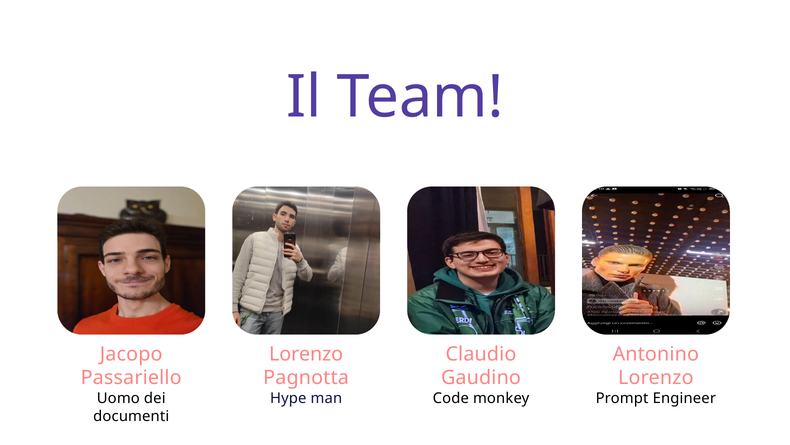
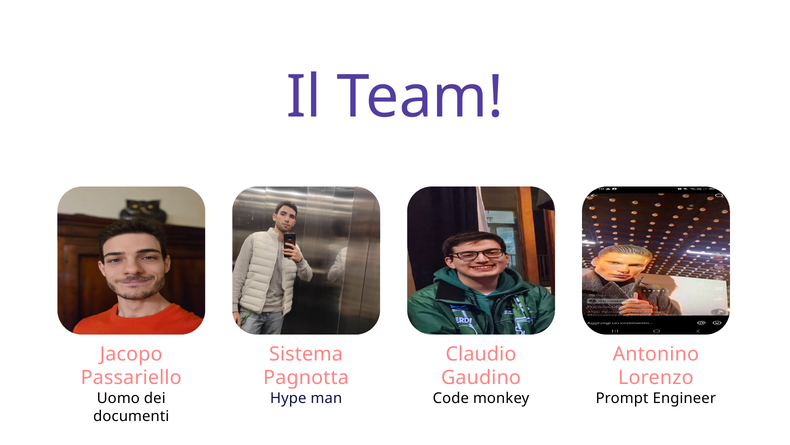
Lorenzo at (306, 354): Lorenzo -> Sistema
